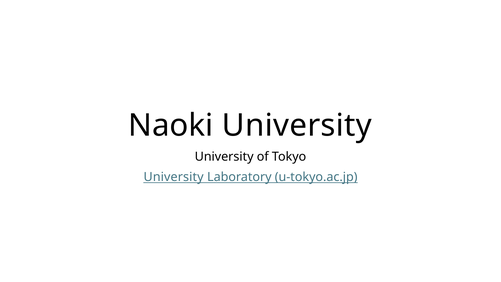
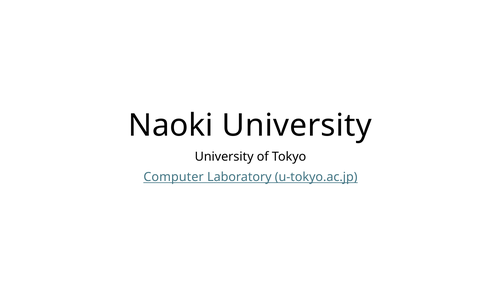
University at (174, 177): University -> Computer
